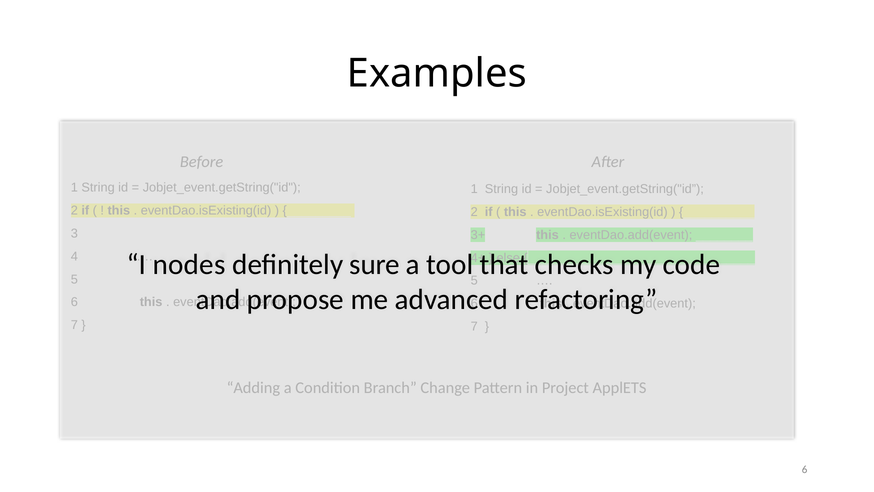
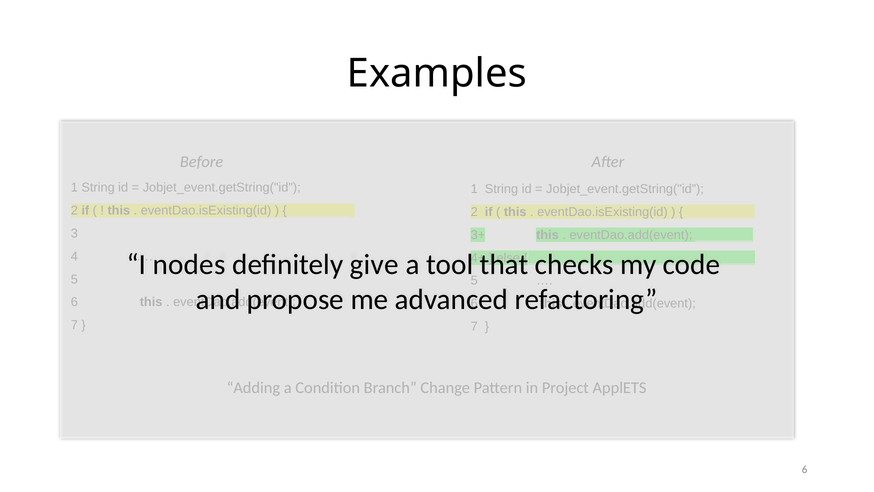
sure: sure -> give
